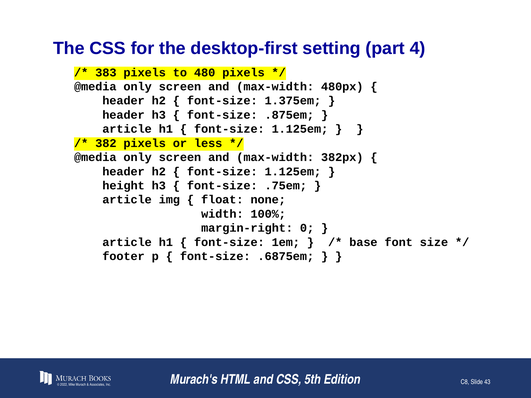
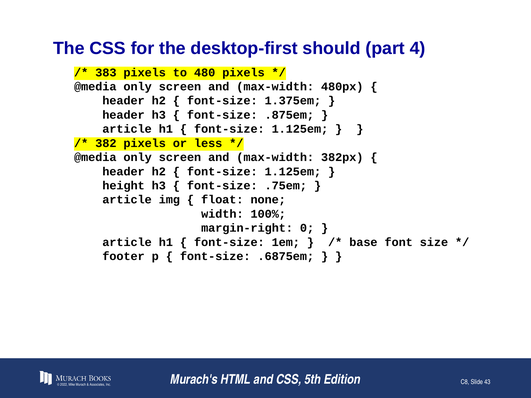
setting: setting -> should
